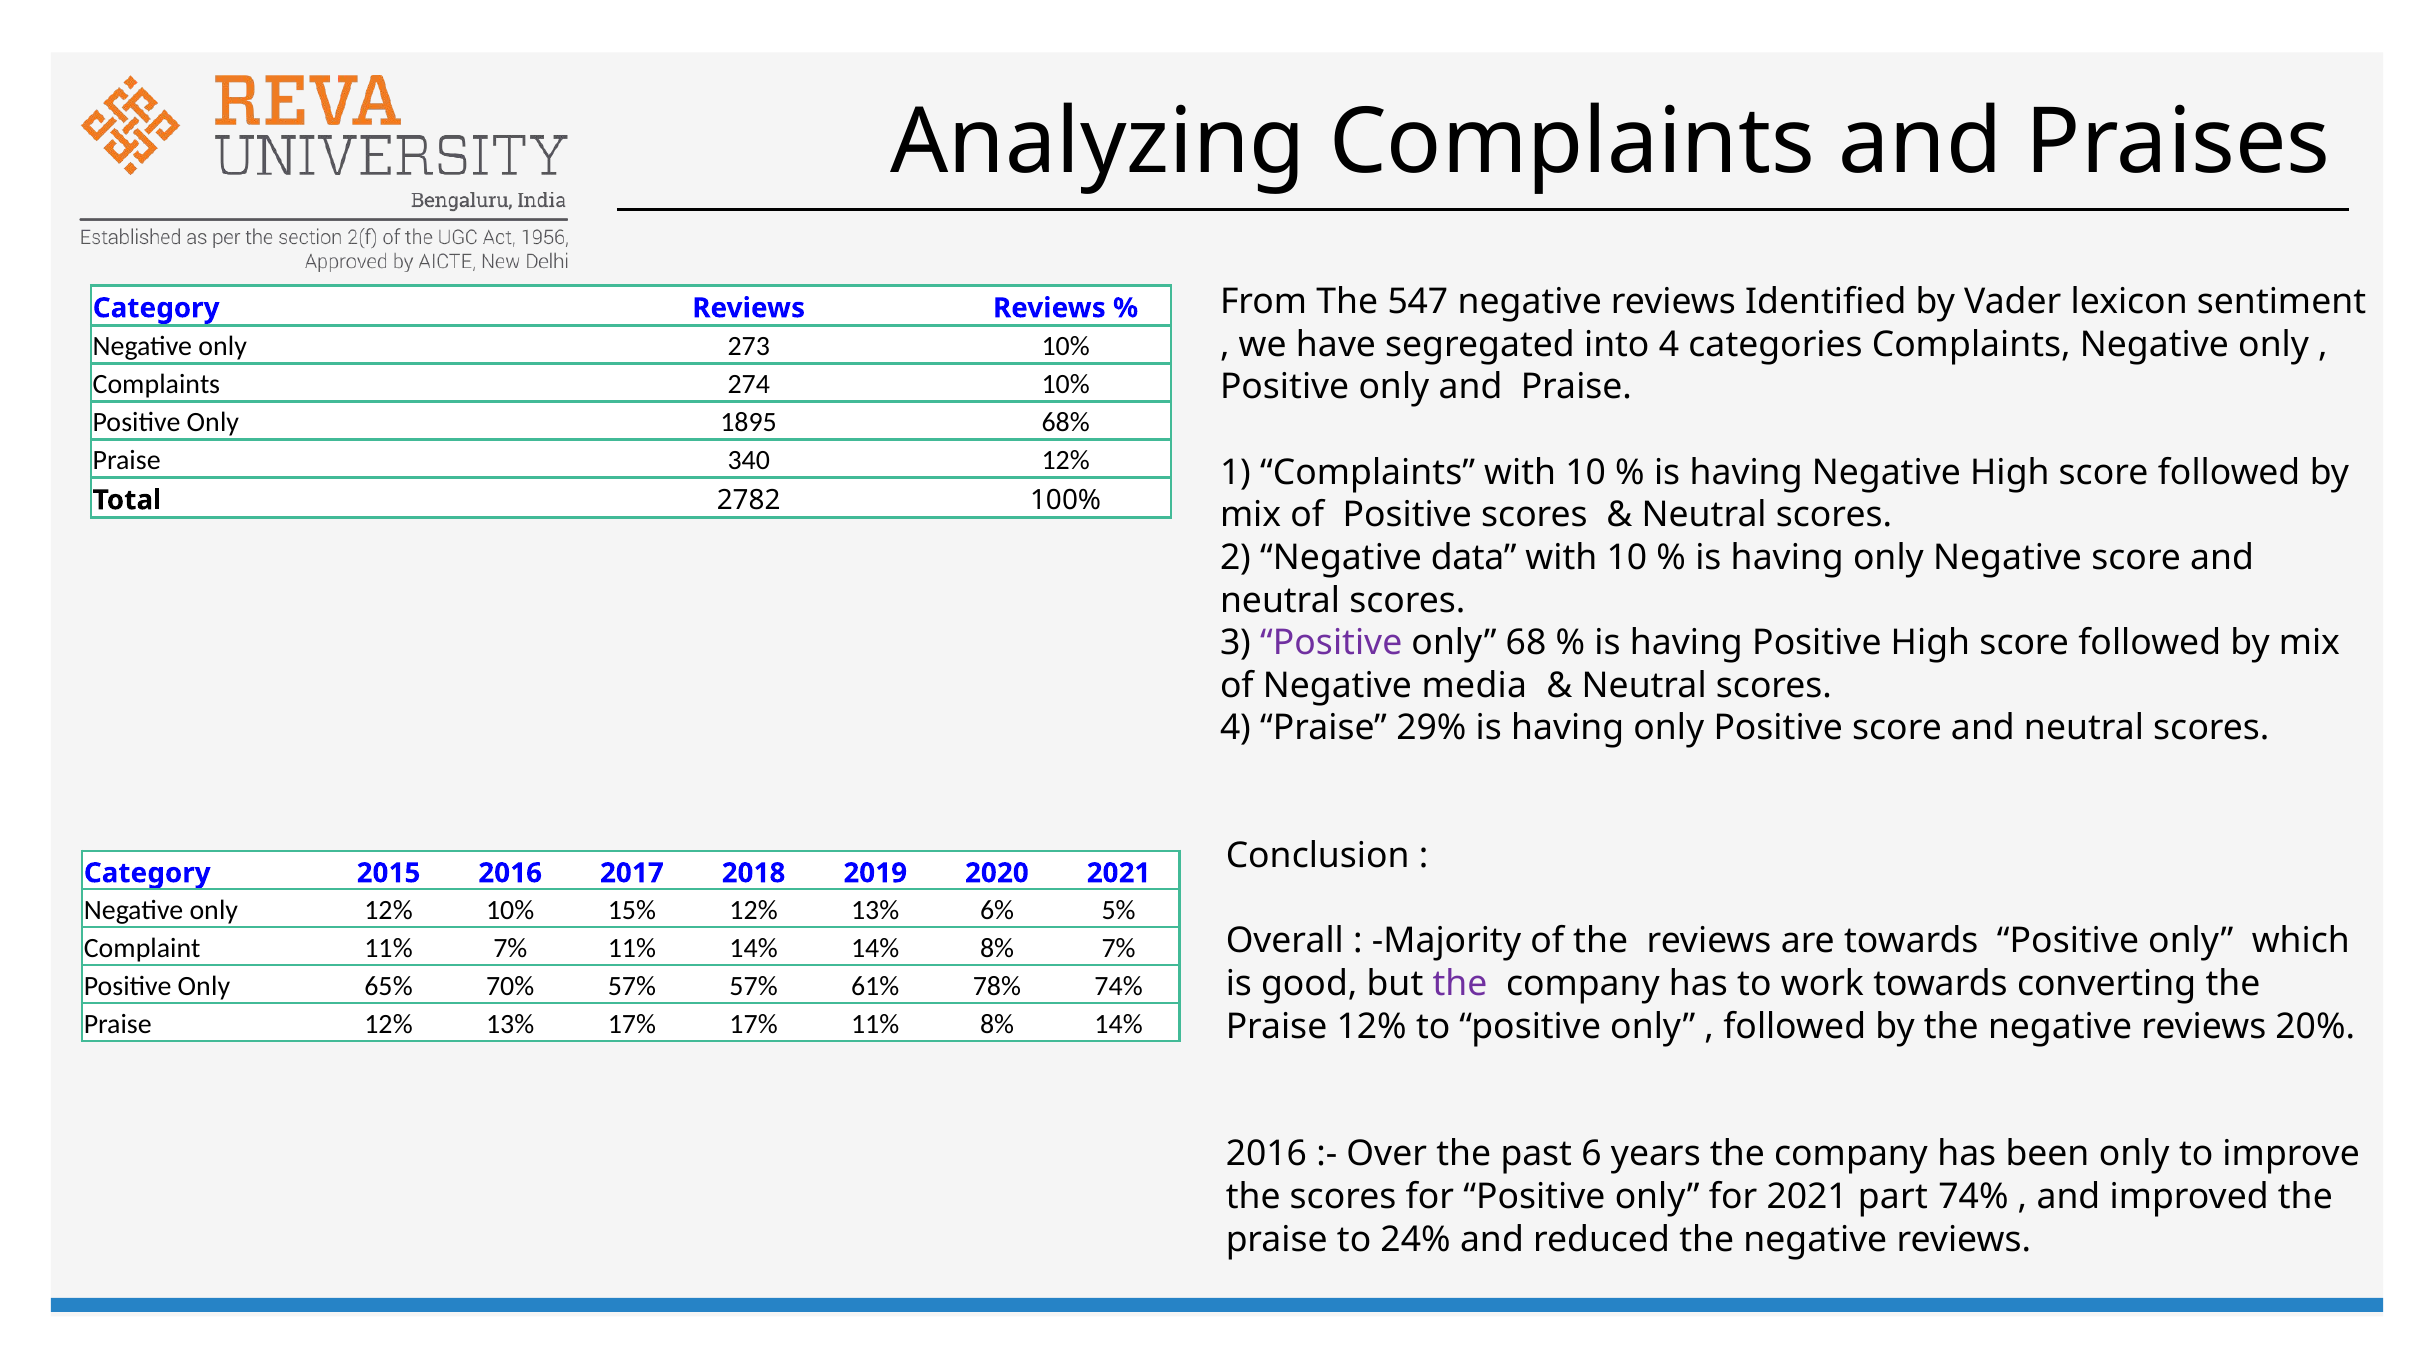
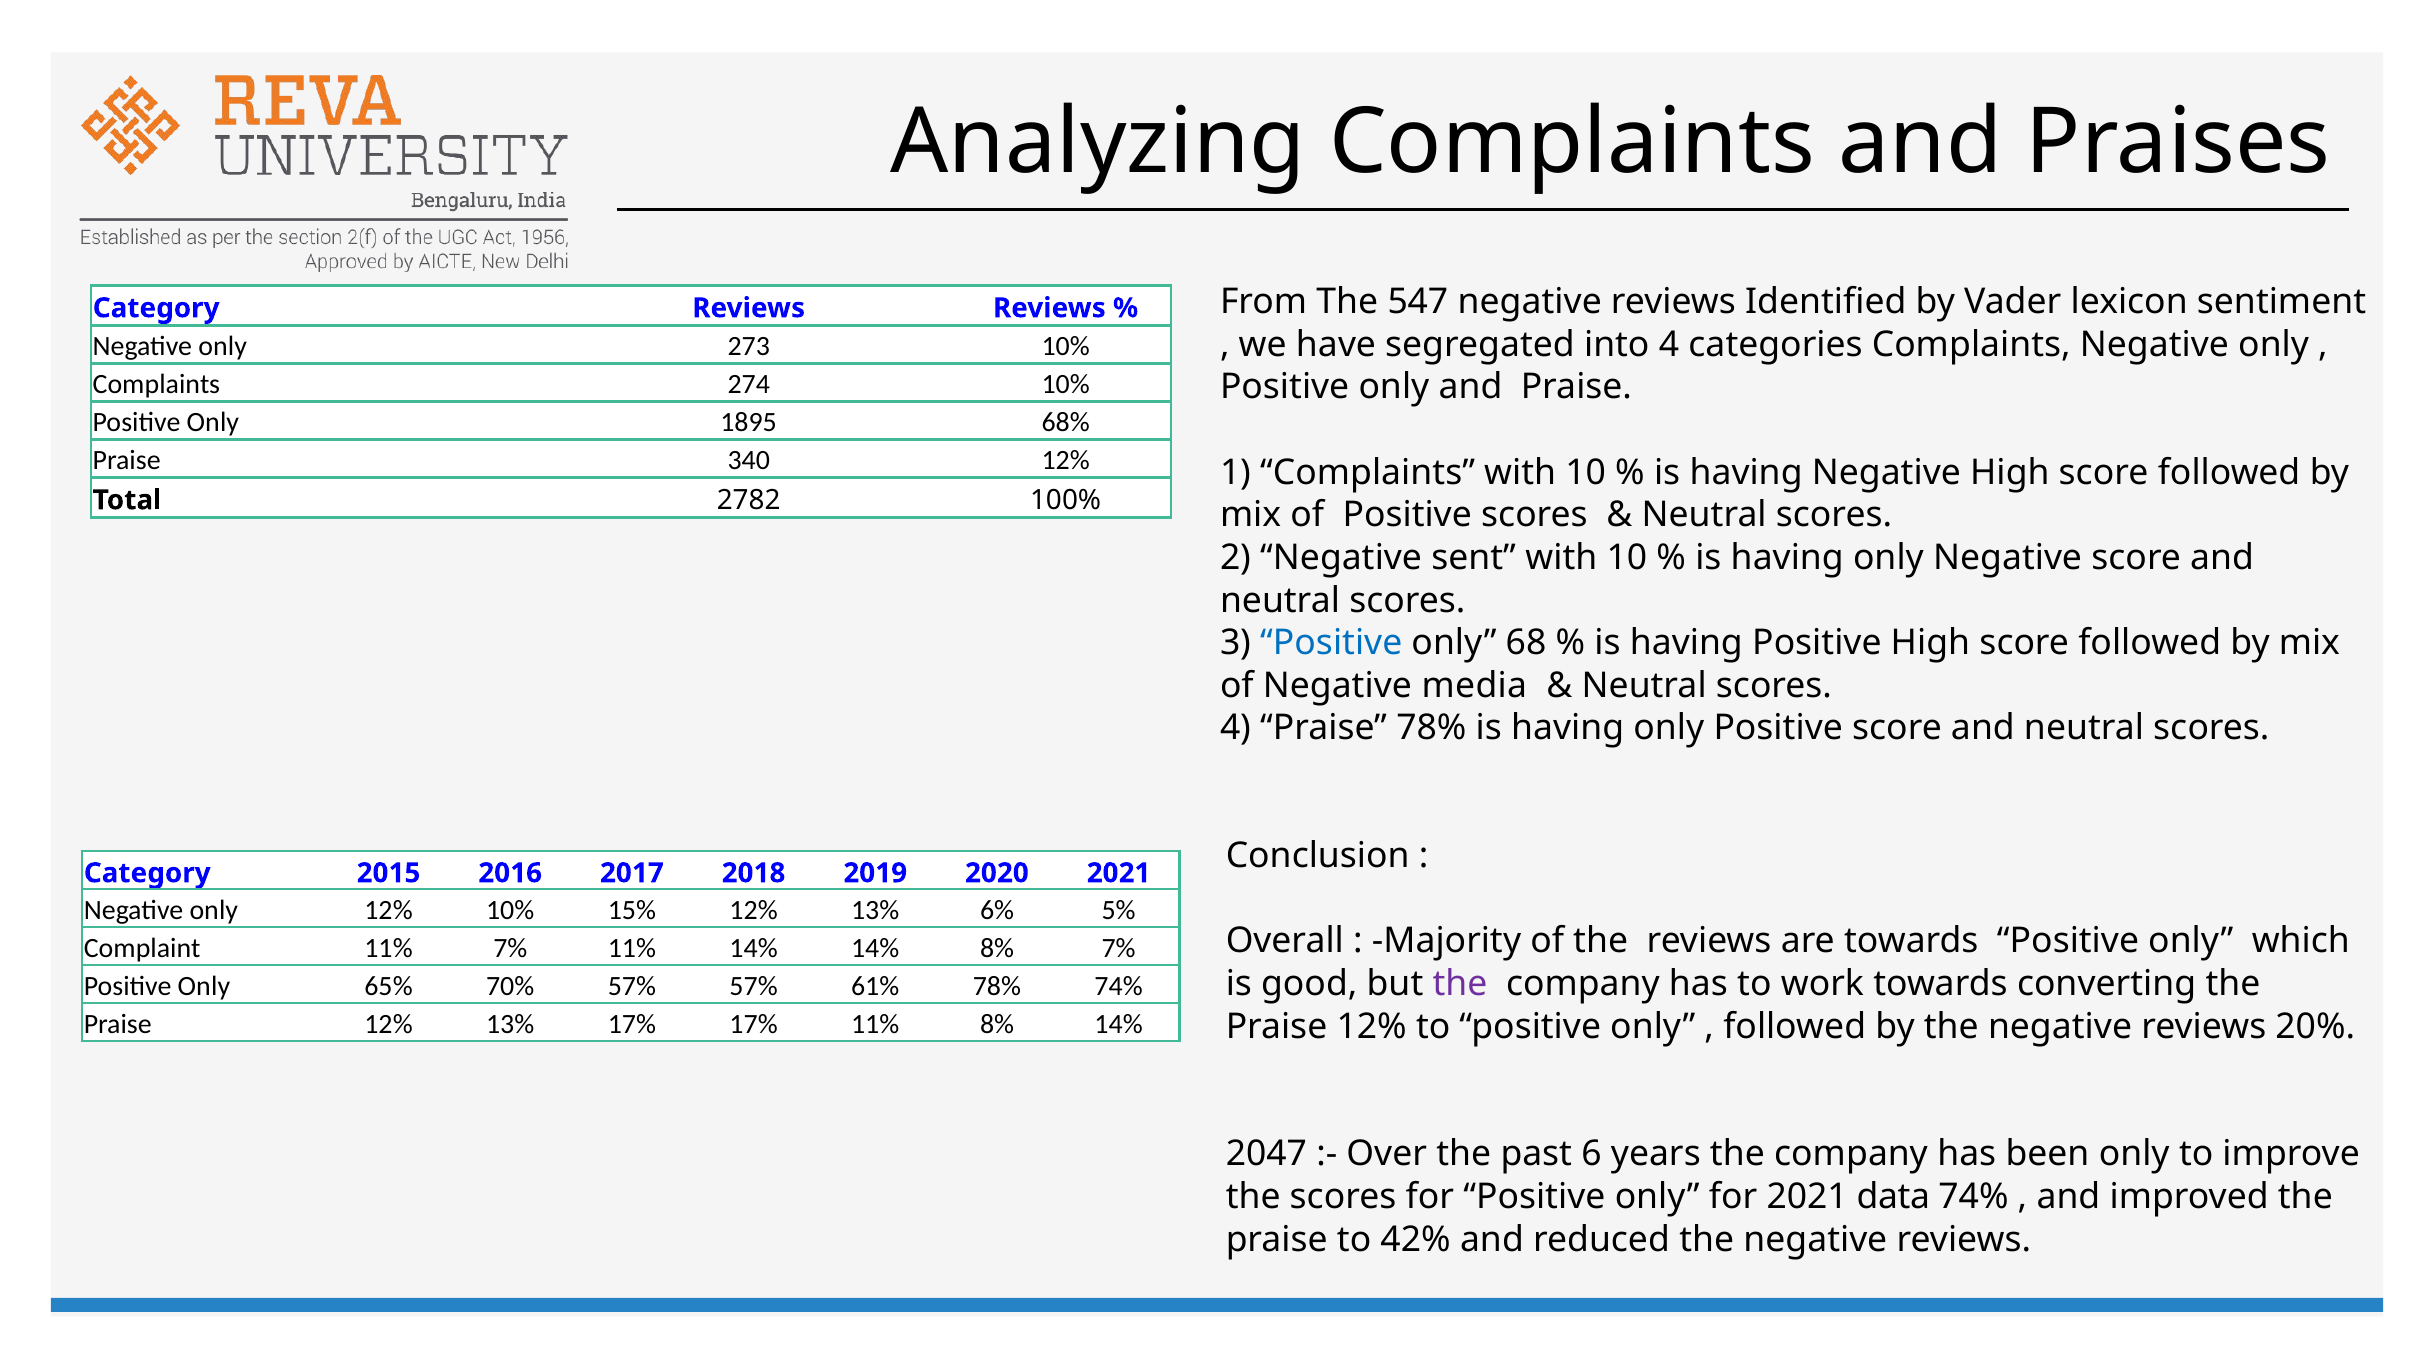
data: data -> sent
Positive at (1331, 643) colour: purple -> blue
Praise 29%: 29% -> 78%
2016 at (1266, 1154): 2016 -> 2047
part: part -> data
24%: 24% -> 42%
